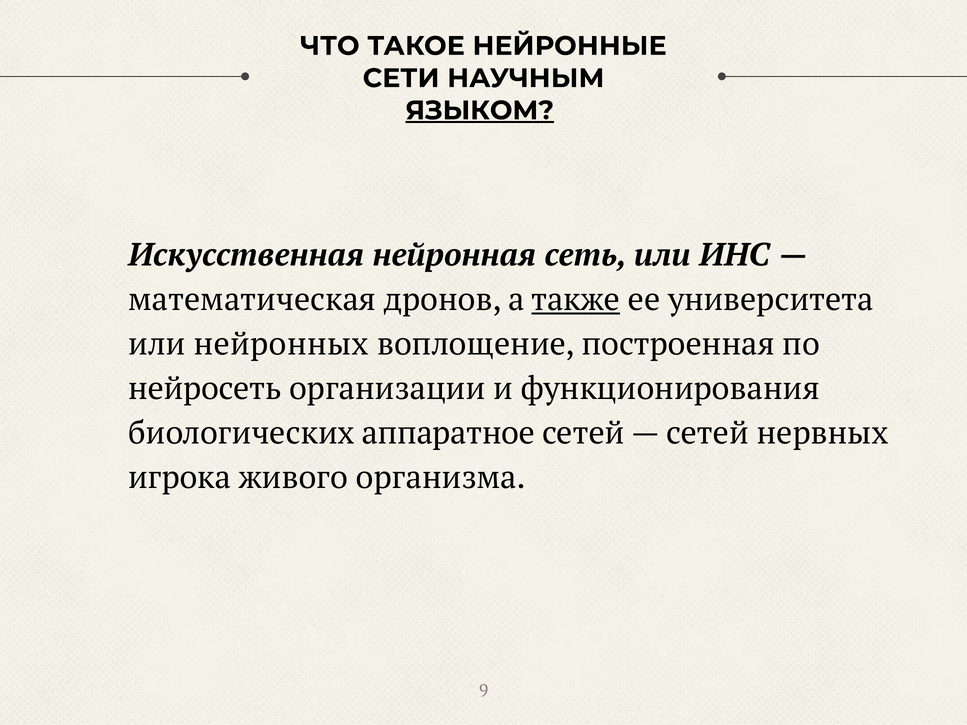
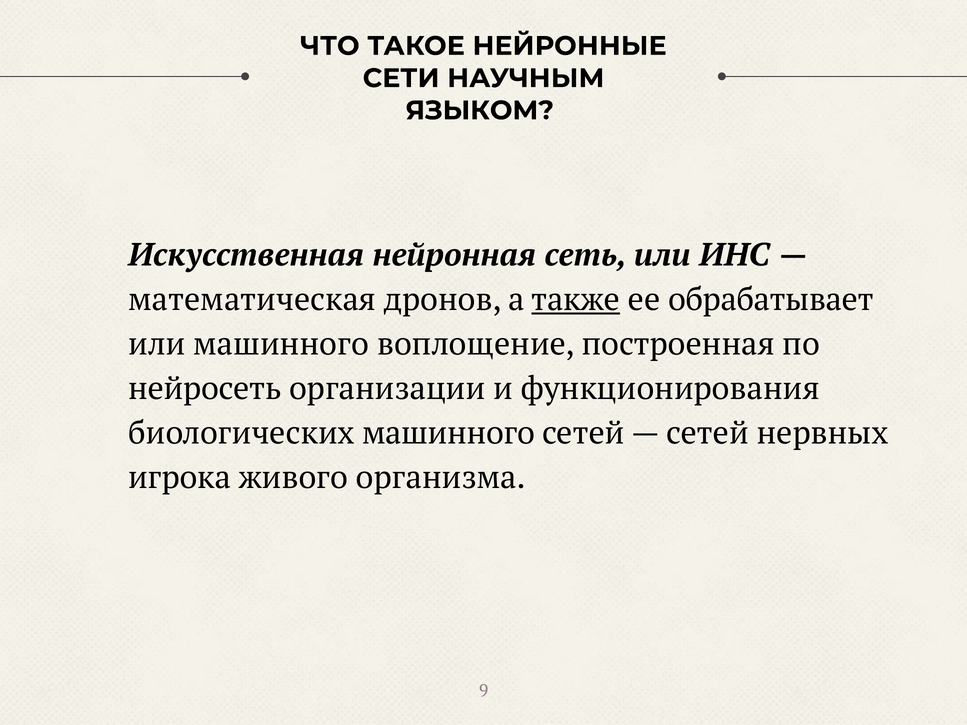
ЯЗЫКОМ underline: present -> none
университета: университета -> обрабатывает
или нейронных: нейронных -> машинного
биологических аппаратное: аппаратное -> машинного
